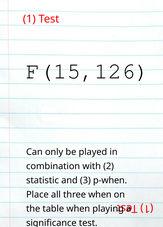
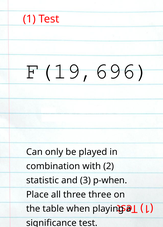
F(15,126: F(15,126 -> F(19,696
three when: when -> three
